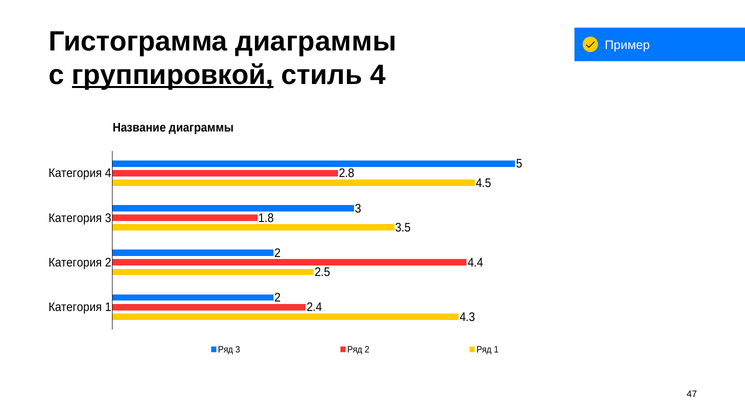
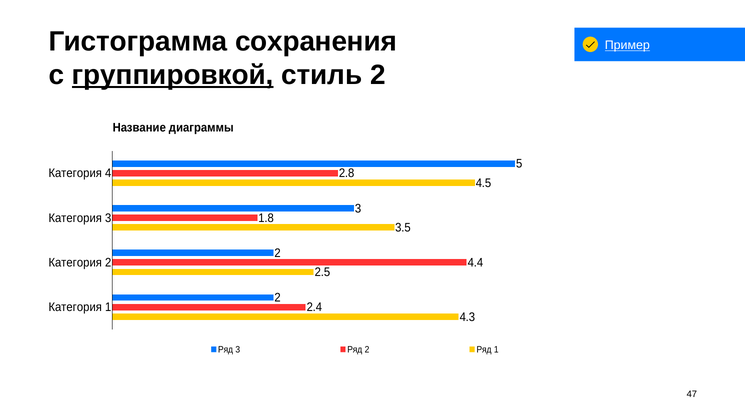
Гистограмма диаграммы: диаграммы -> сохранения
Пример underline: none -> present
стиль 4: 4 -> 2
